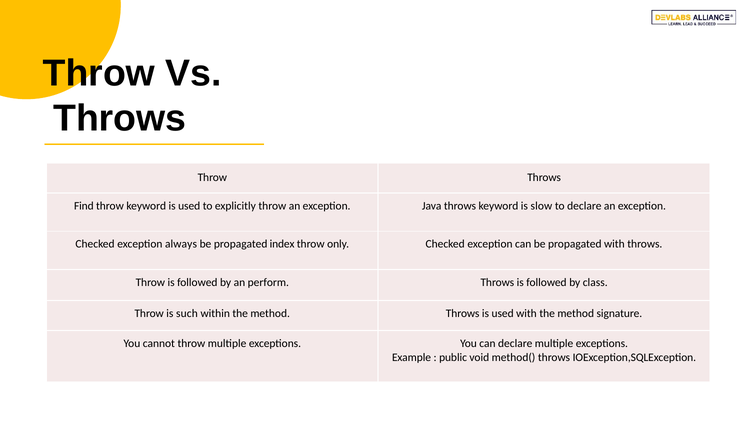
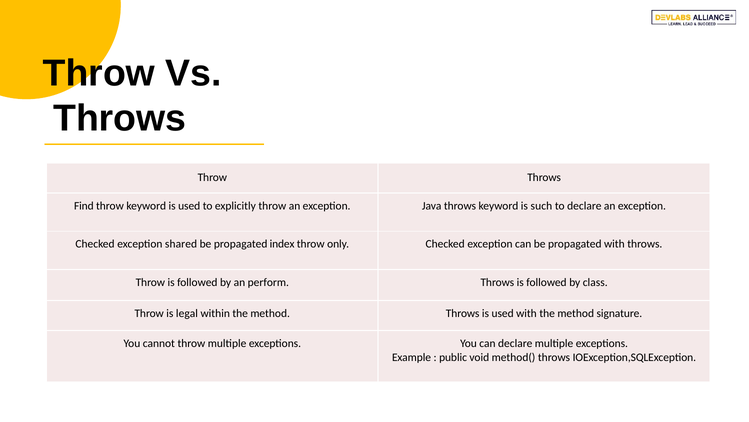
slow: slow -> such
always: always -> shared
such: such -> legal
